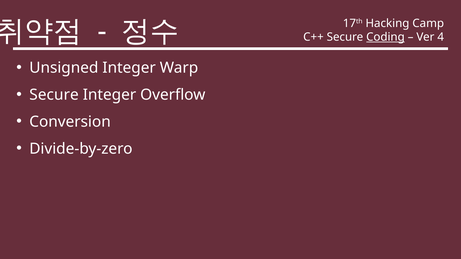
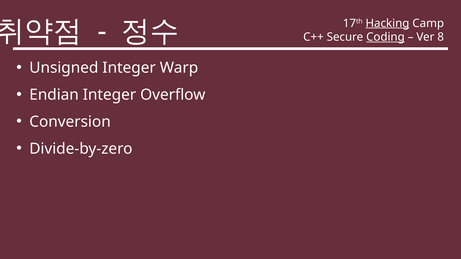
Hacking underline: none -> present
4: 4 -> 8
Secure at (54, 95): Secure -> Endian
